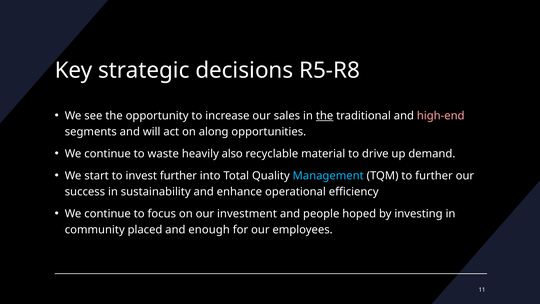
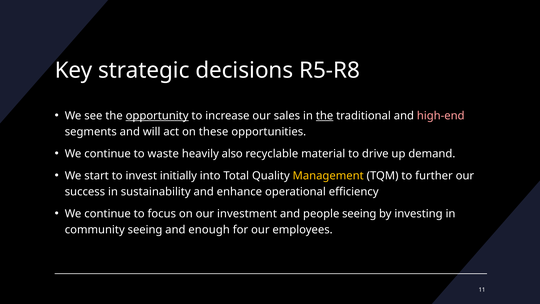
opportunity underline: none -> present
along: along -> these
invest further: further -> initially
Management colour: light blue -> yellow
people hoped: hoped -> seeing
community placed: placed -> seeing
